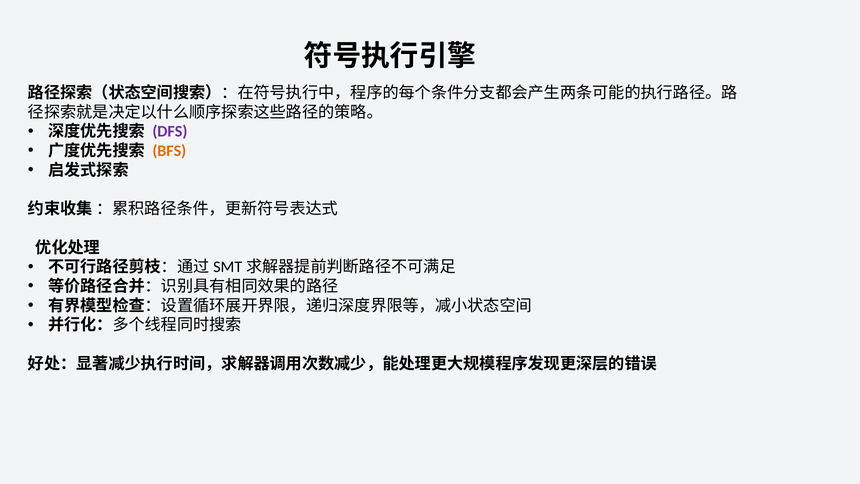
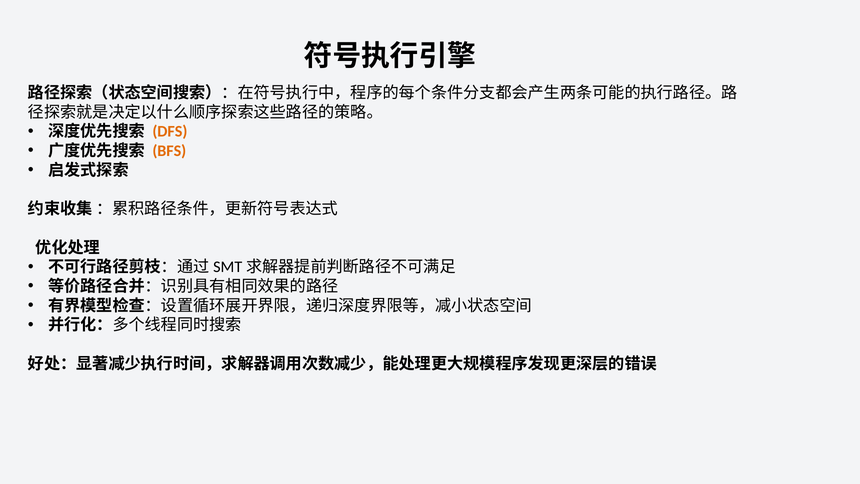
DFS colour: purple -> orange
